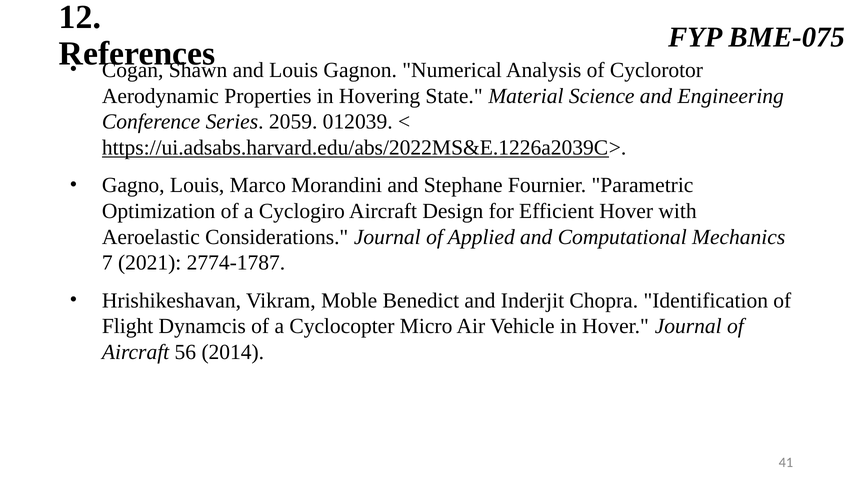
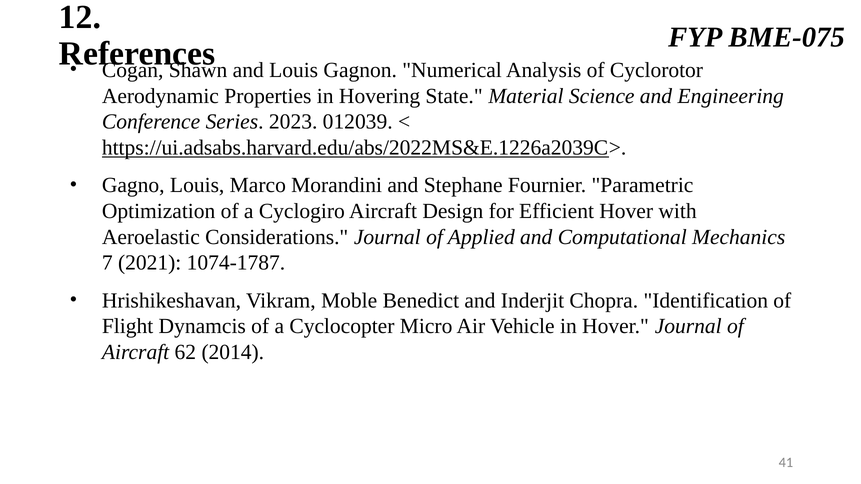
2059: 2059 -> 2023
2774-1787: 2774-1787 -> 1074-1787
56: 56 -> 62
